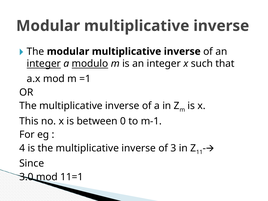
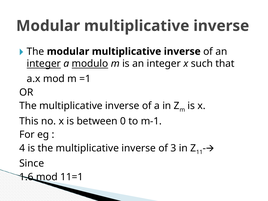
3.0: 3.0 -> 1.6
